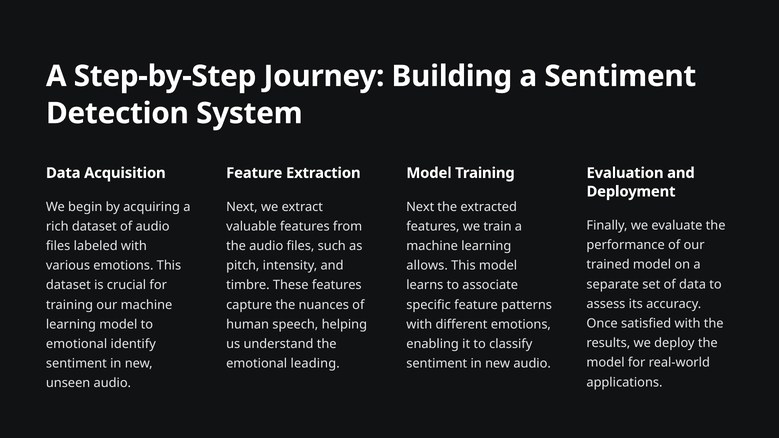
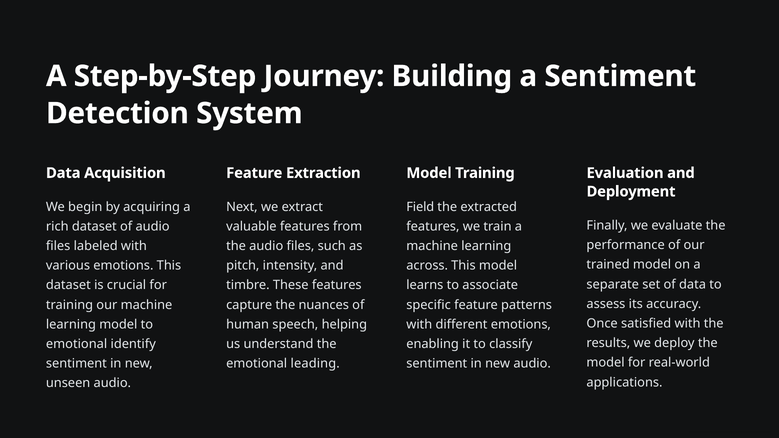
Next at (420, 207): Next -> Field
allows: allows -> across
